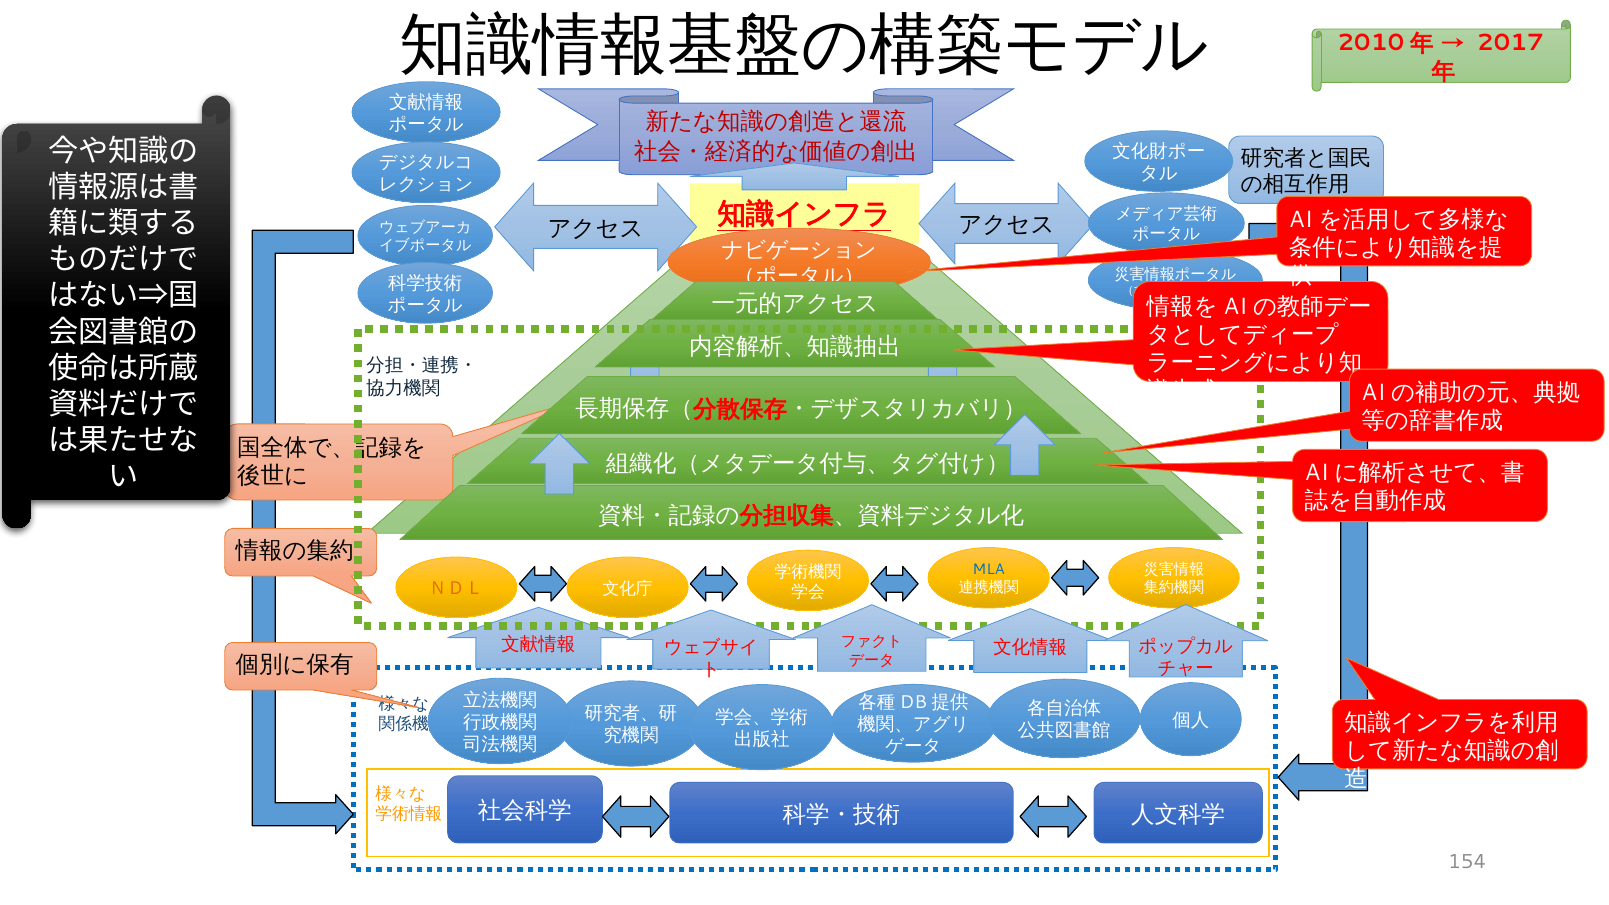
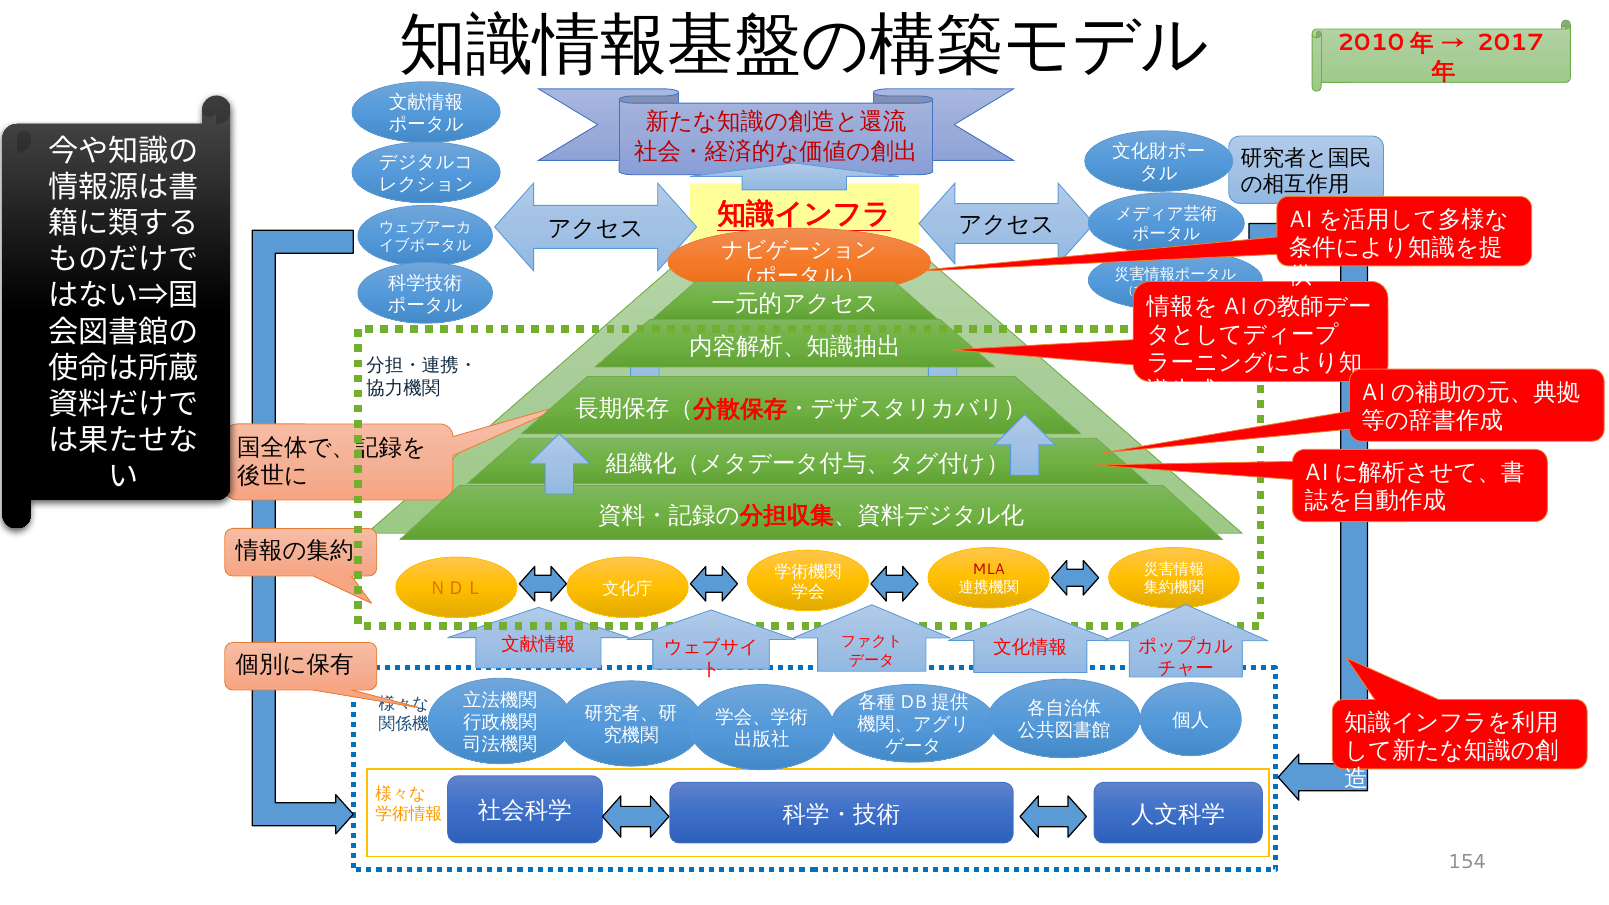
MLA colour: blue -> red
